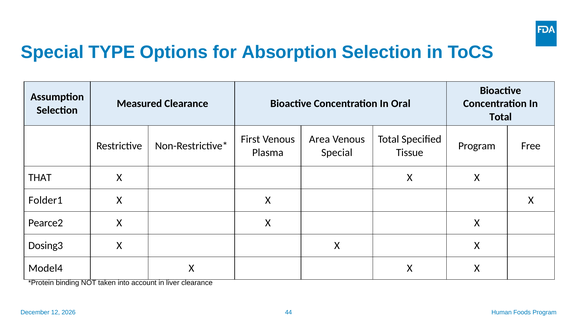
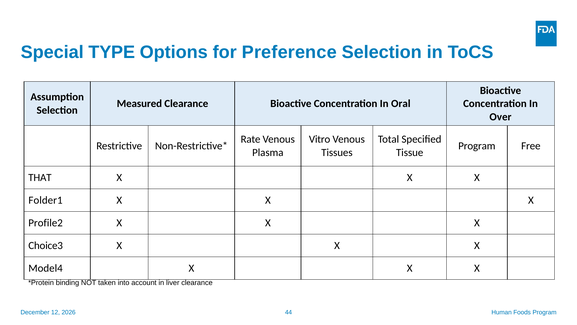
Absorption: Absorption -> Preference
Total at (501, 117): Total -> Over
First: First -> Rate
Area: Area -> Vitro
Special at (337, 152): Special -> Tissues
Pearce2: Pearce2 -> Profile2
Dosing3: Dosing3 -> Choice3
